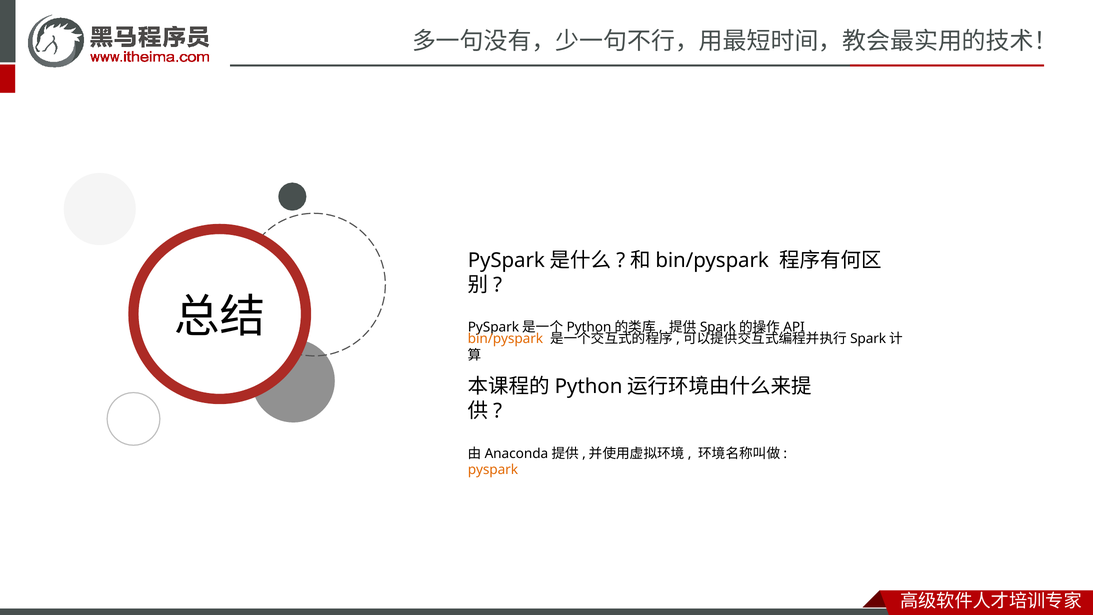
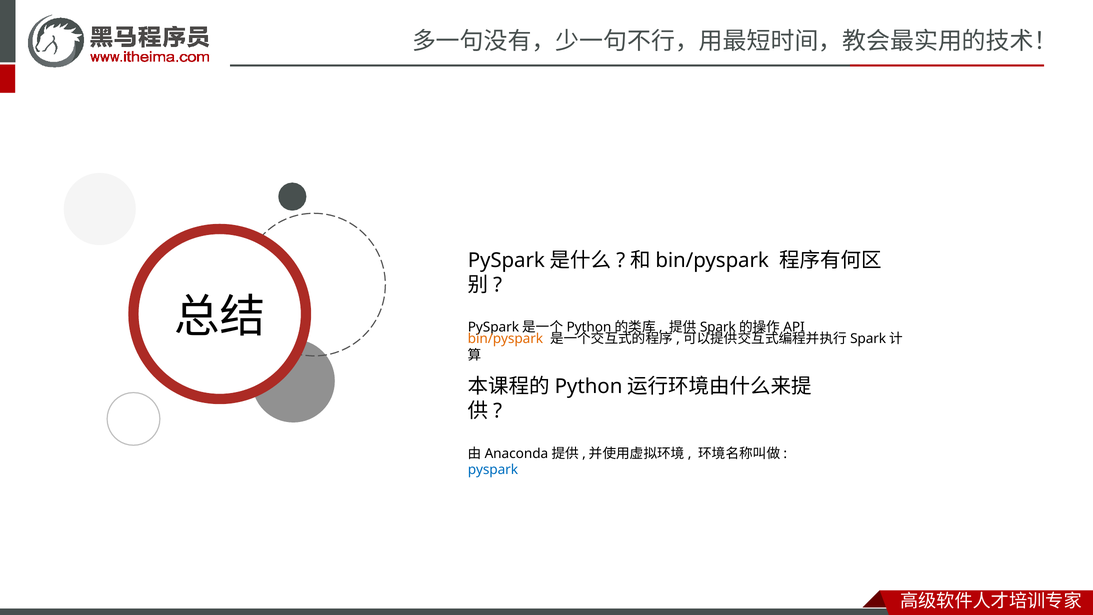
pyspark colour: orange -> blue
